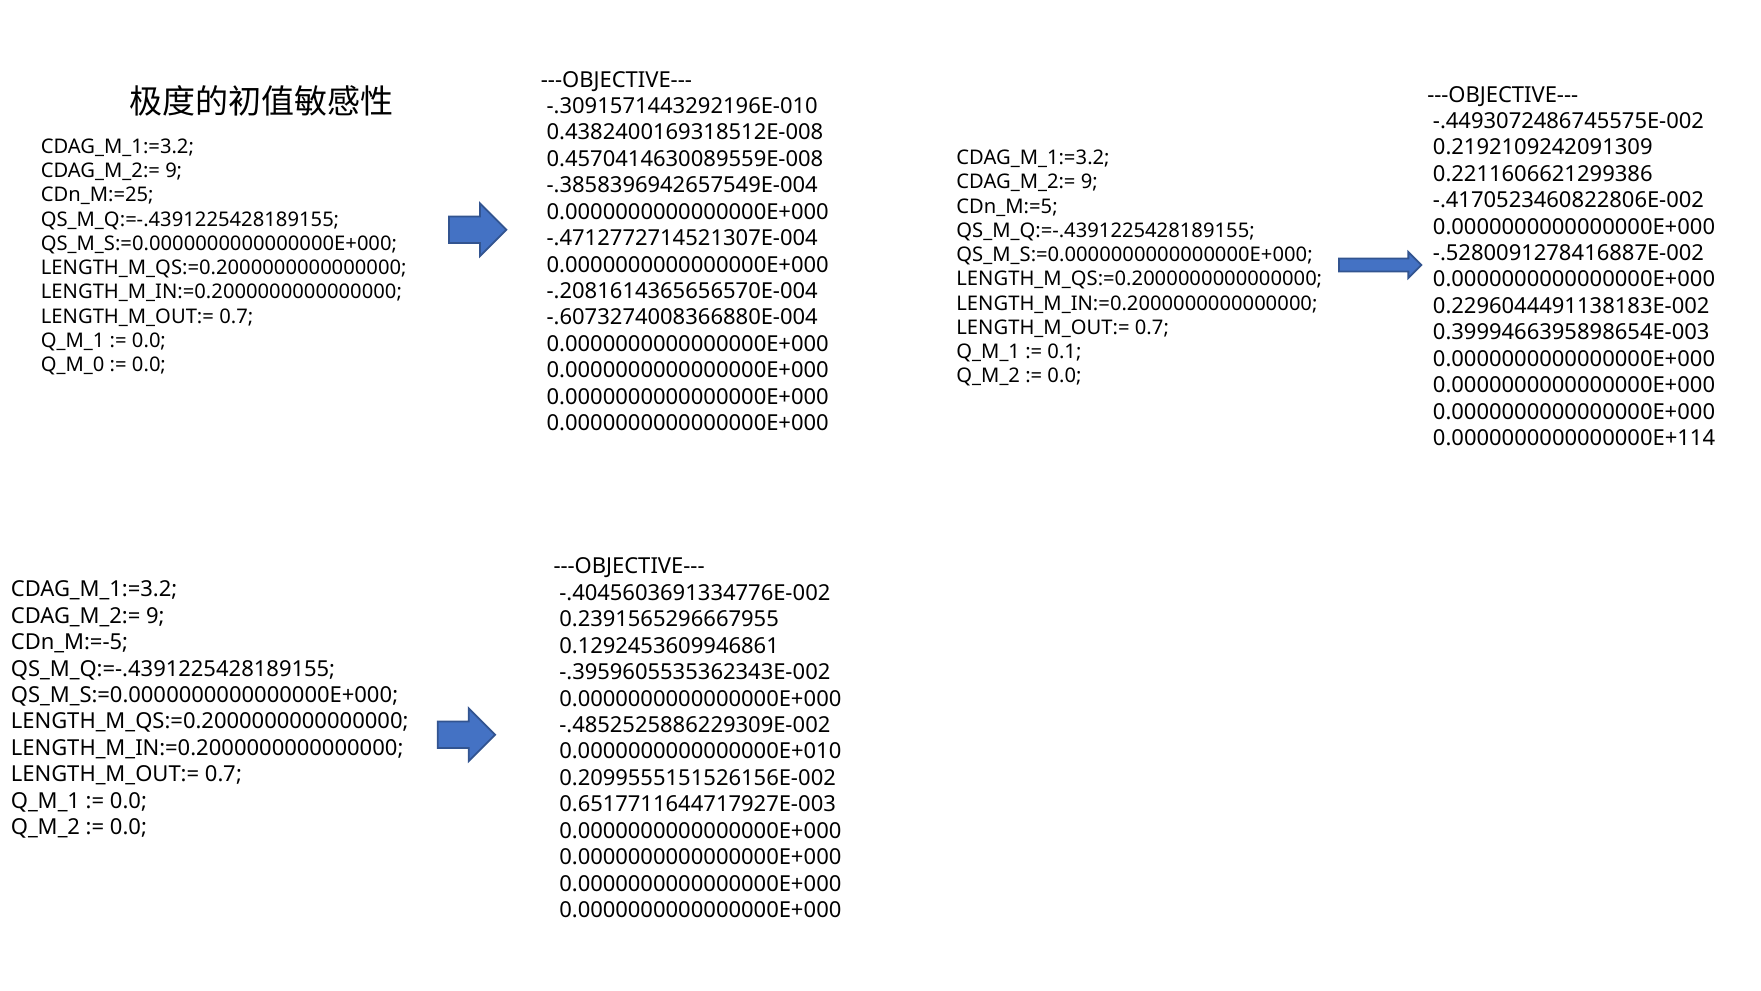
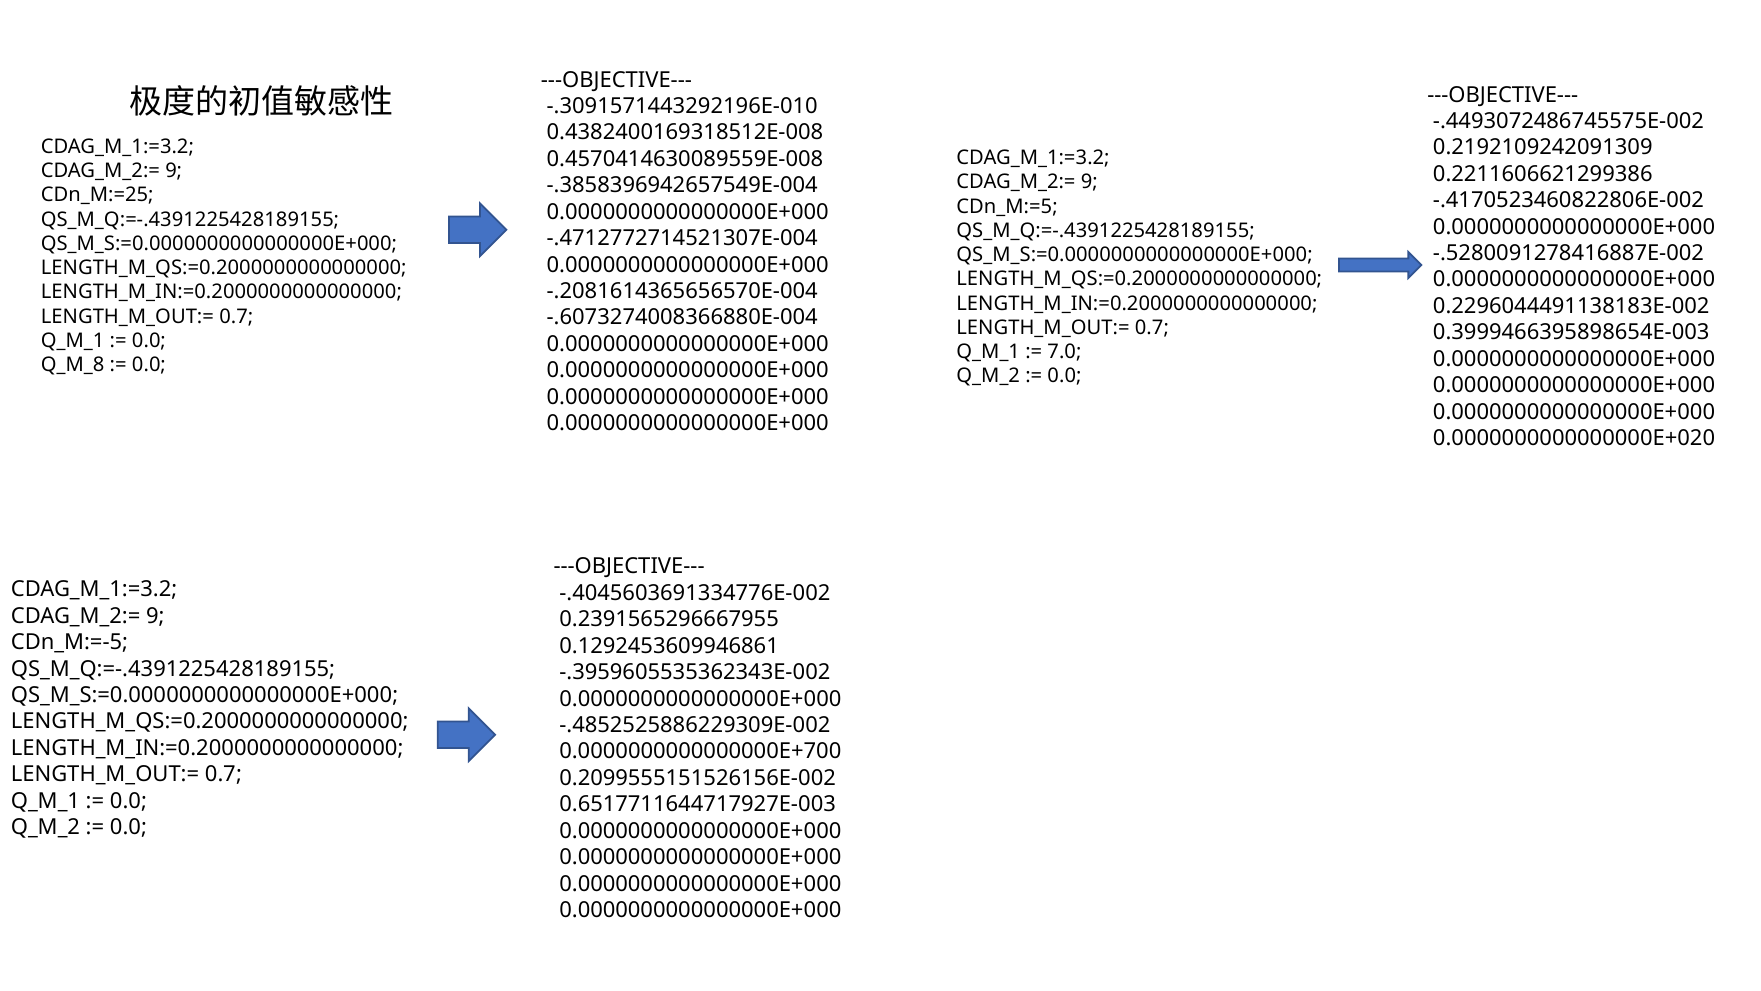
0.1: 0.1 -> 7.0
Q_M_0: Q_M_0 -> Q_M_8
0.0000000000000000E+114: 0.0000000000000000E+114 -> 0.0000000000000000E+020
0.0000000000000000E+010: 0.0000000000000000E+010 -> 0.0000000000000000E+700
